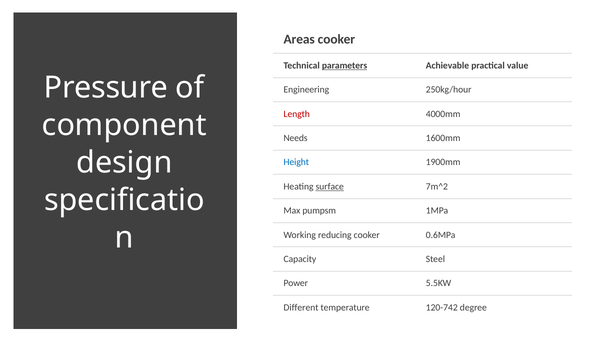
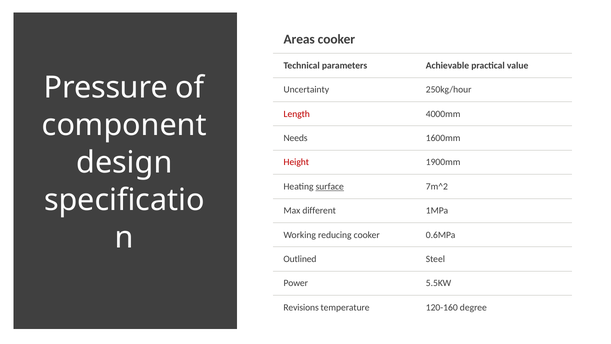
parameters underline: present -> none
Engineering: Engineering -> Uncertainty
Height colour: blue -> red
pumpsm: pumpsm -> different
Capacity: Capacity -> Outlined
Different: Different -> Revisions
120-742: 120-742 -> 120-160
